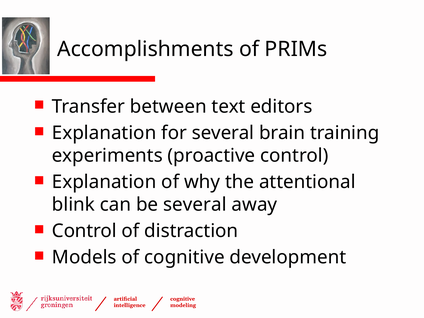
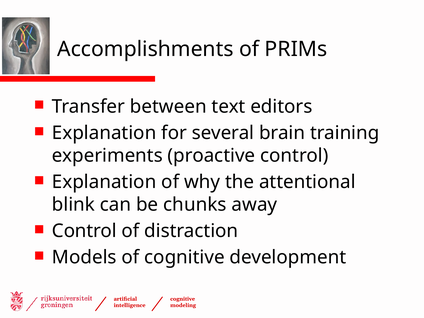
be several: several -> chunks
